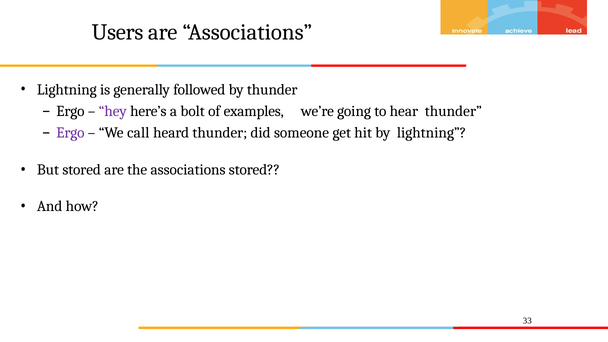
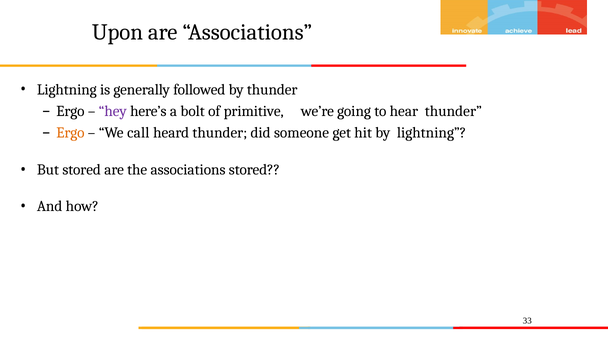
Users: Users -> Upon
examples: examples -> primitive
Ergo at (70, 133) colour: purple -> orange
